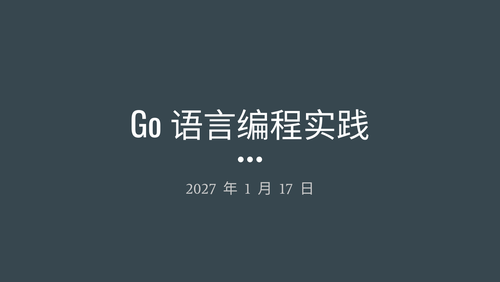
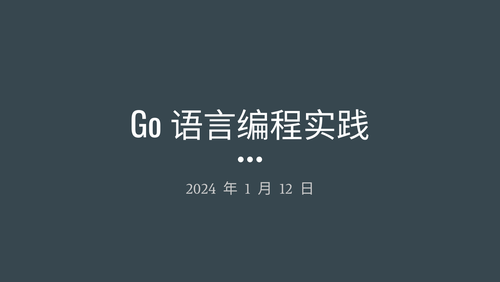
2027: 2027 -> 2024
17: 17 -> 12
